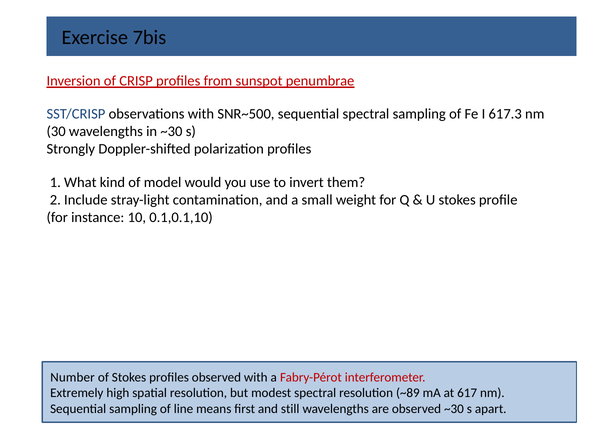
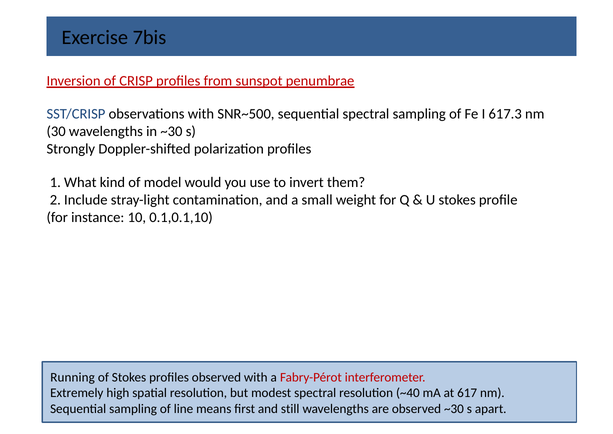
Number: Number -> Running
~89: ~89 -> ~40
